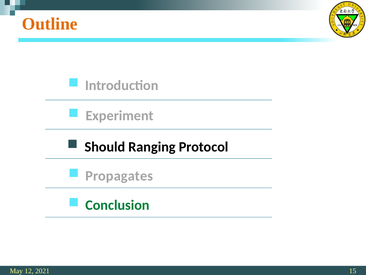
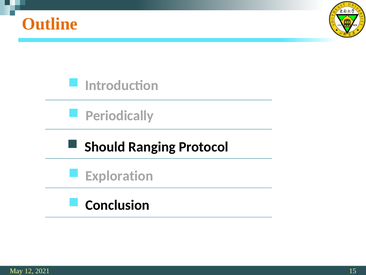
Experiment: Experiment -> Periodically
Propagates: Propagates -> Exploration
Conclusion colour: green -> black
